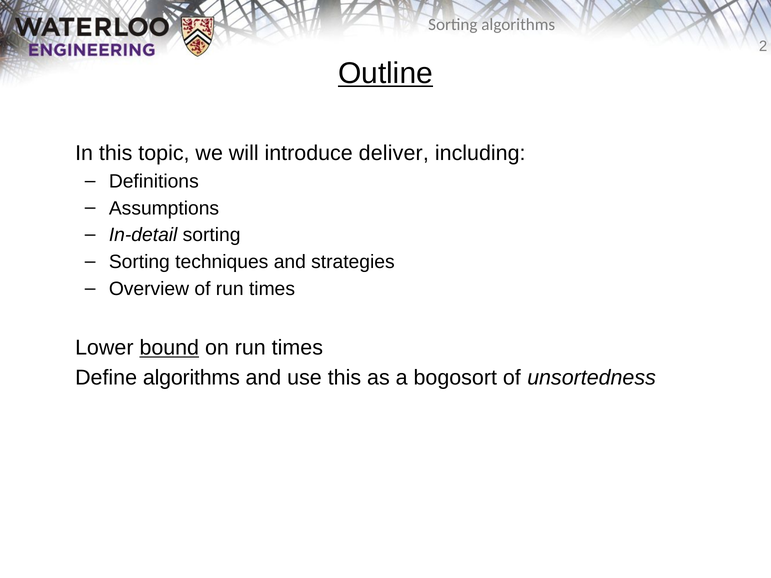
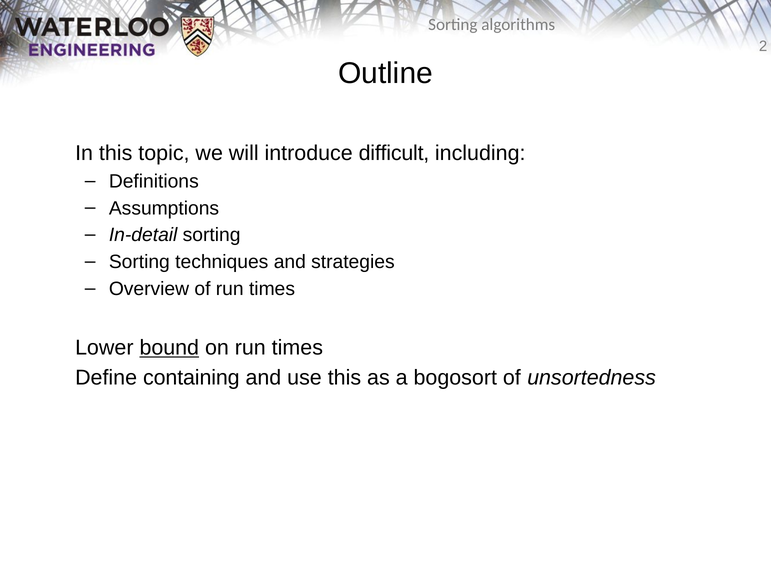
Outline underline: present -> none
deliver: deliver -> difficult
Define algorithms: algorithms -> containing
